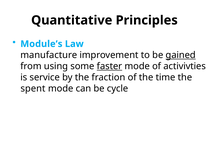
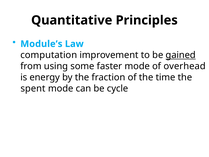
manufacture: manufacture -> computation
faster underline: present -> none
activivties: activivties -> overhead
service: service -> energy
